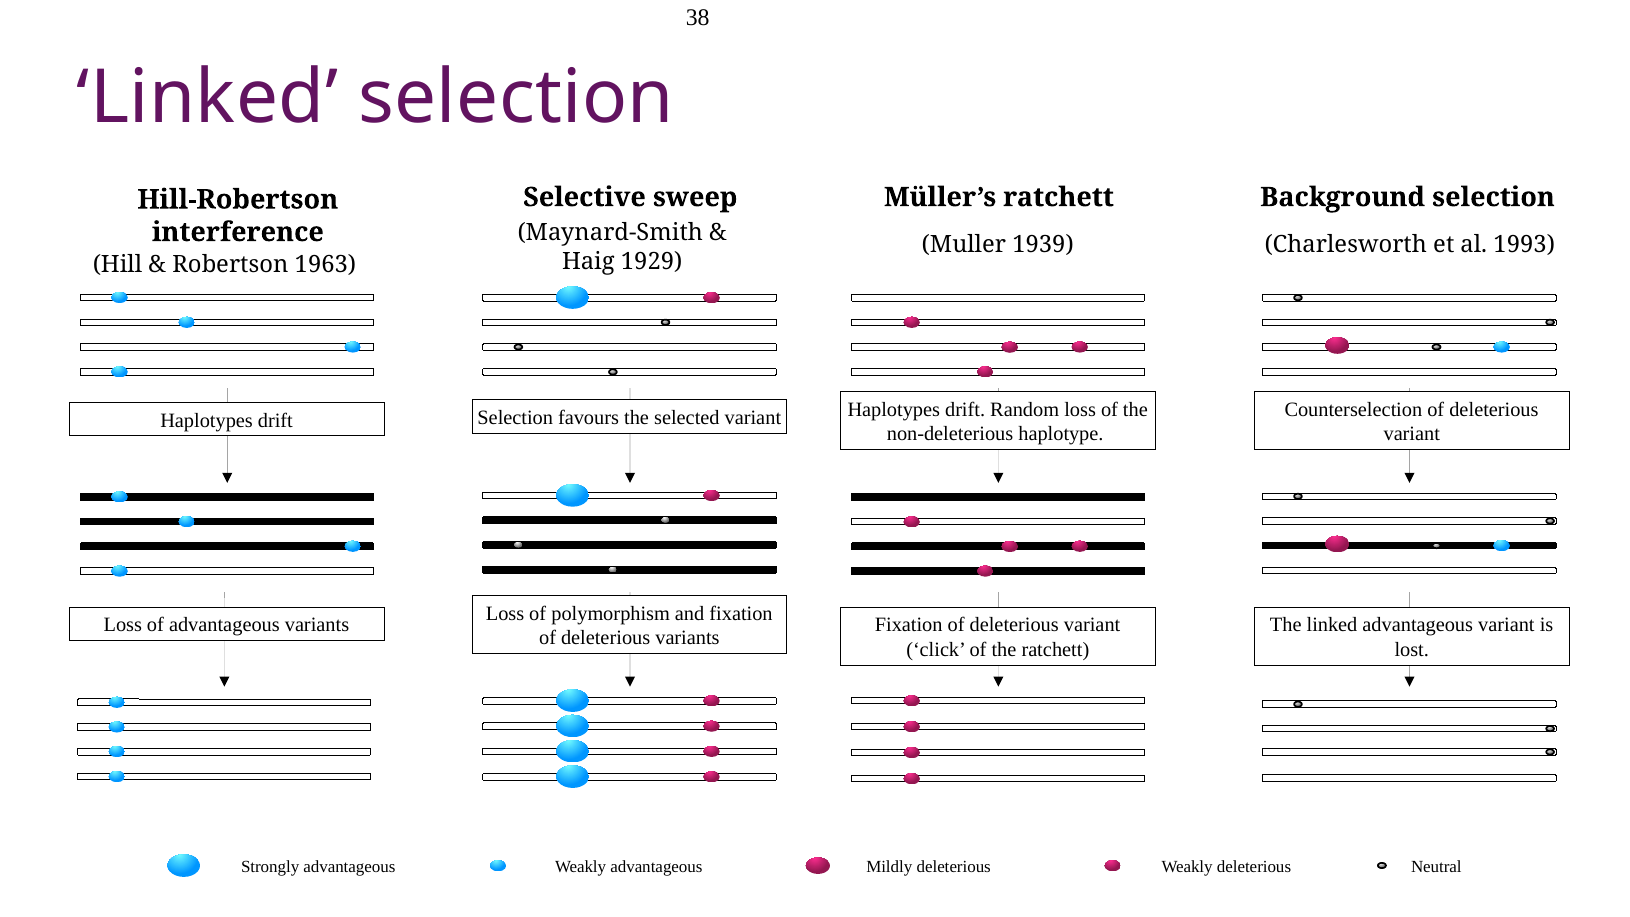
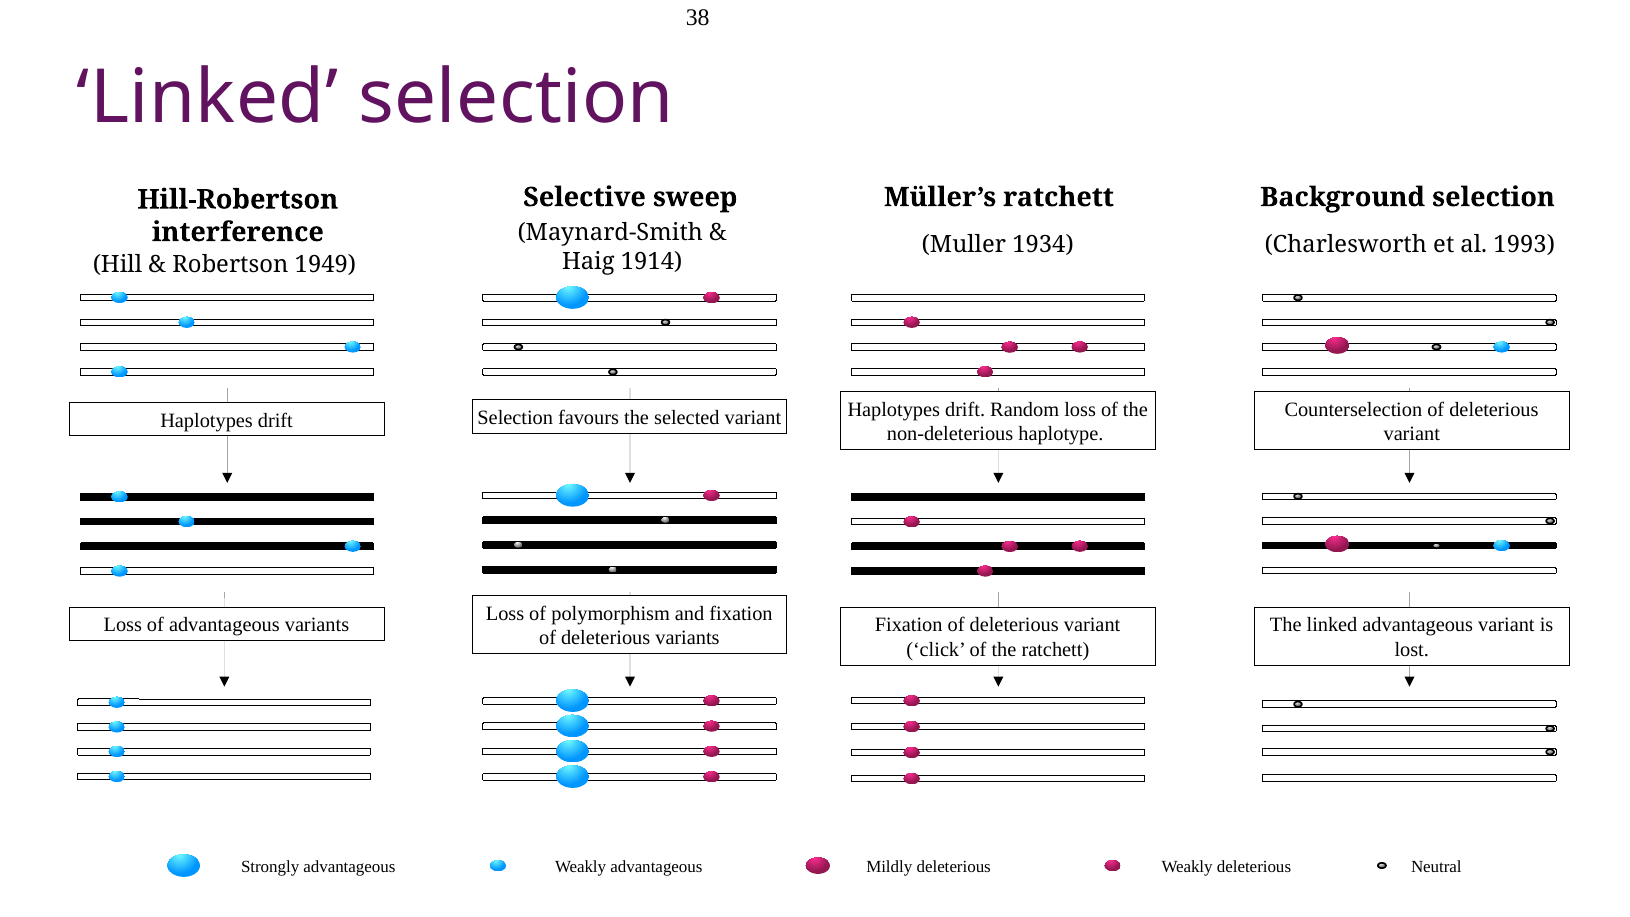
1939: 1939 -> 1934
1929: 1929 -> 1914
1963: 1963 -> 1949
